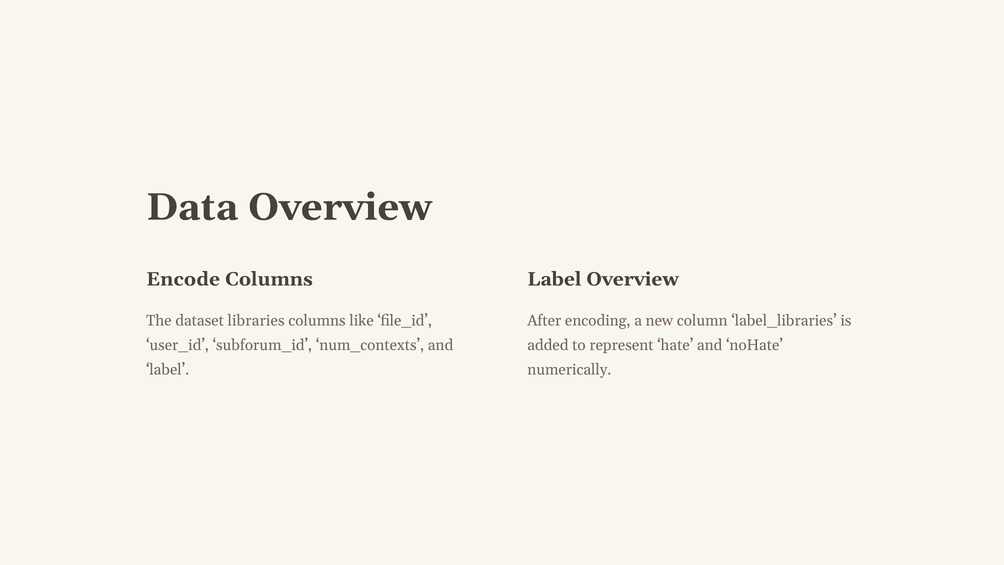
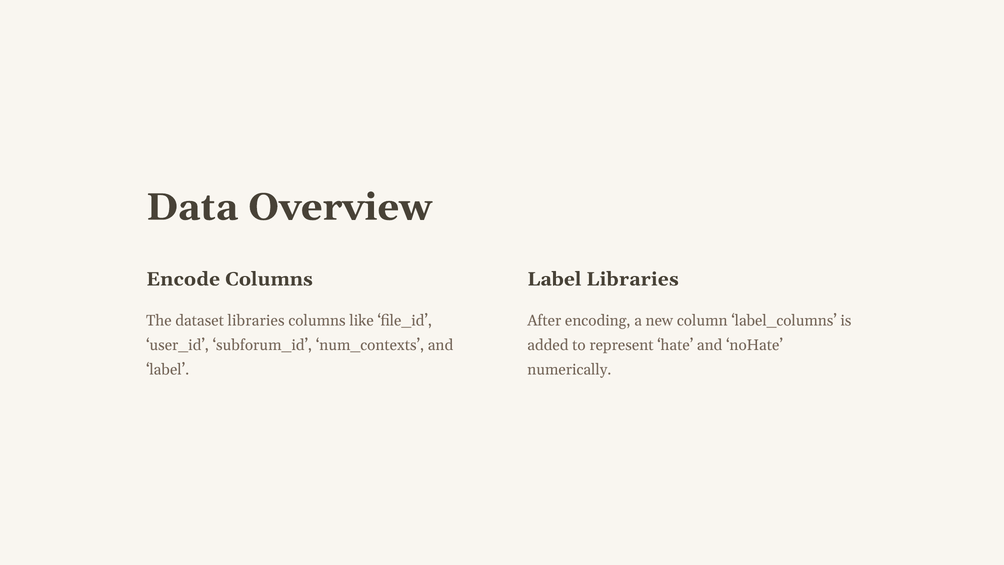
Label Overview: Overview -> Libraries
label_libraries: label_libraries -> label_columns
